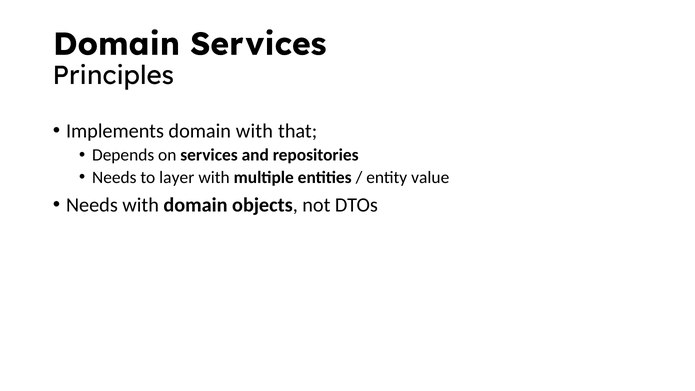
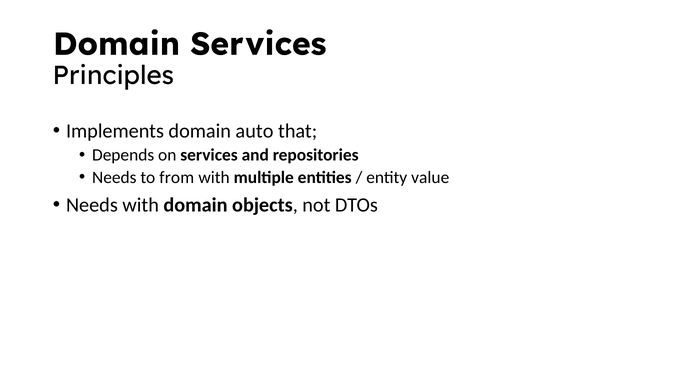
domain with: with -> auto
layer: layer -> from
